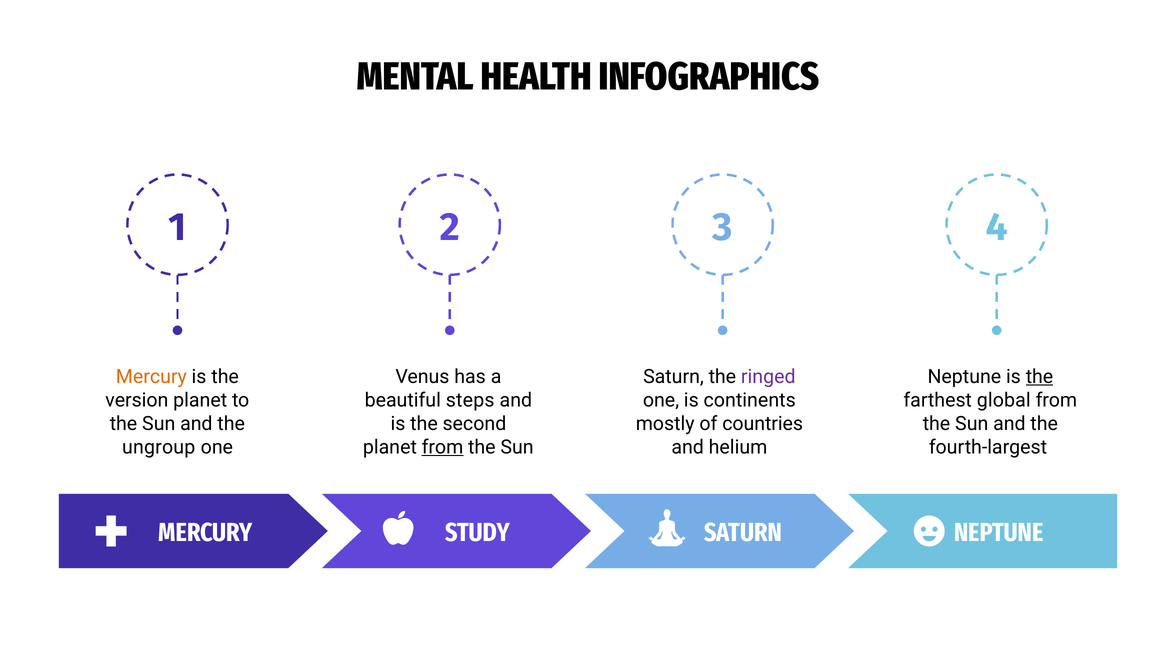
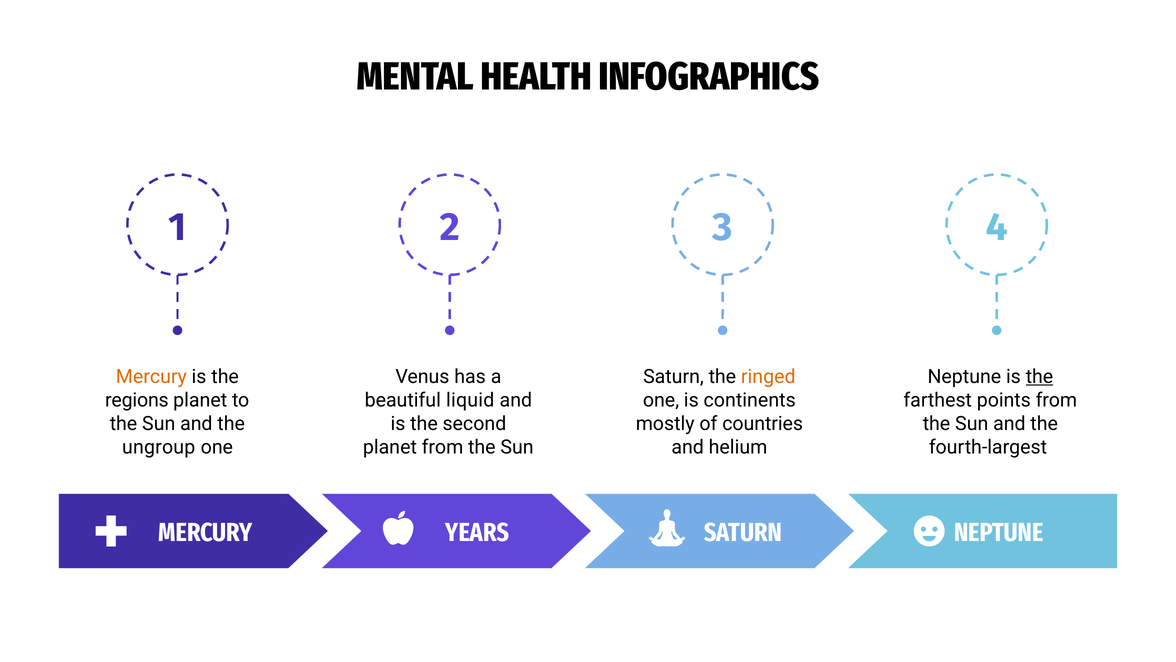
ringed colour: purple -> orange
version: version -> regions
steps: steps -> liquid
global: global -> points
from at (442, 447) underline: present -> none
STUDY: STUDY -> YEARS
